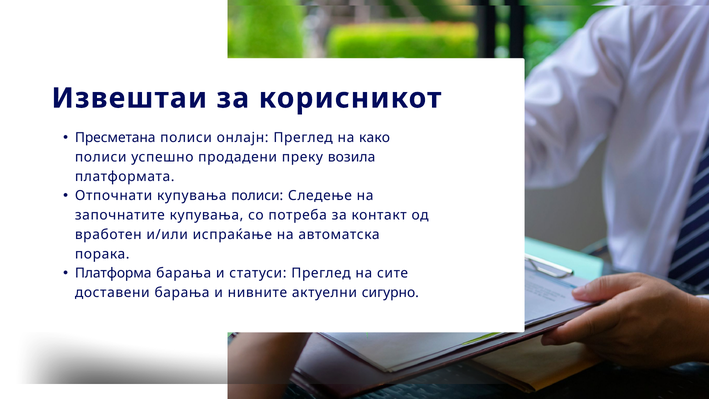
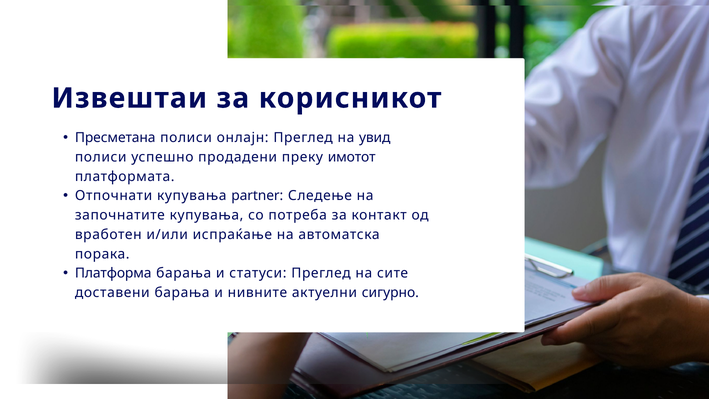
како: како -> увид
возила: возила -> имотот
купувања полиси: полиси -> partner
